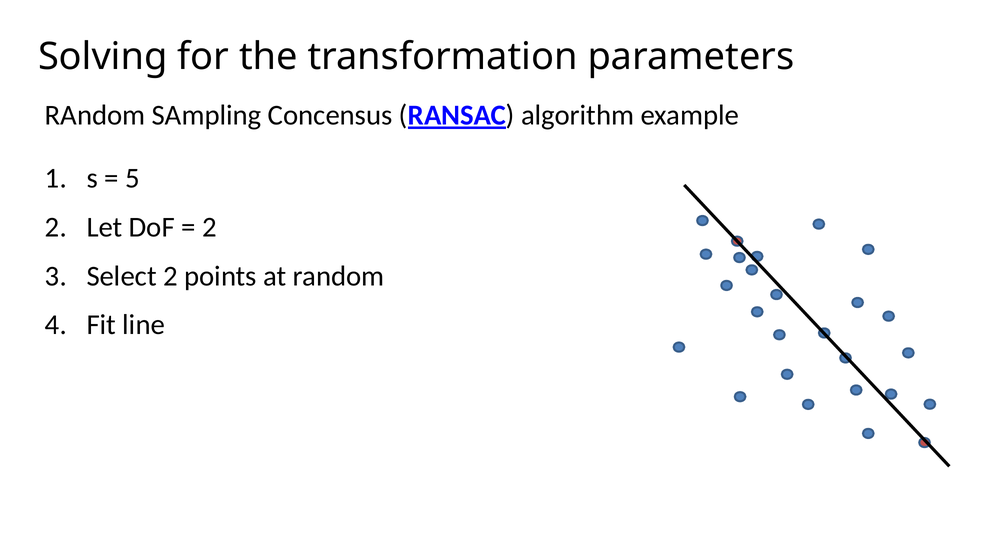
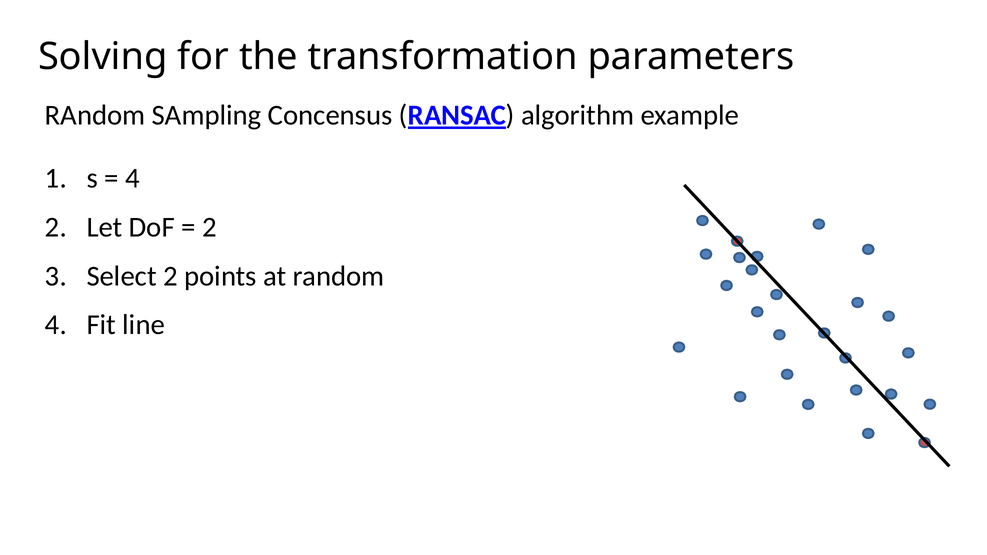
5 at (132, 178): 5 -> 4
